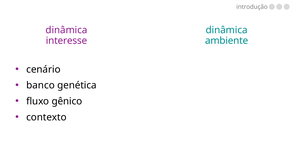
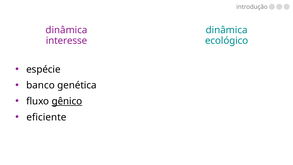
ambiente: ambiente -> ecológico
cenário: cenário -> espécie
gênico underline: none -> present
contexto: contexto -> eficiente
